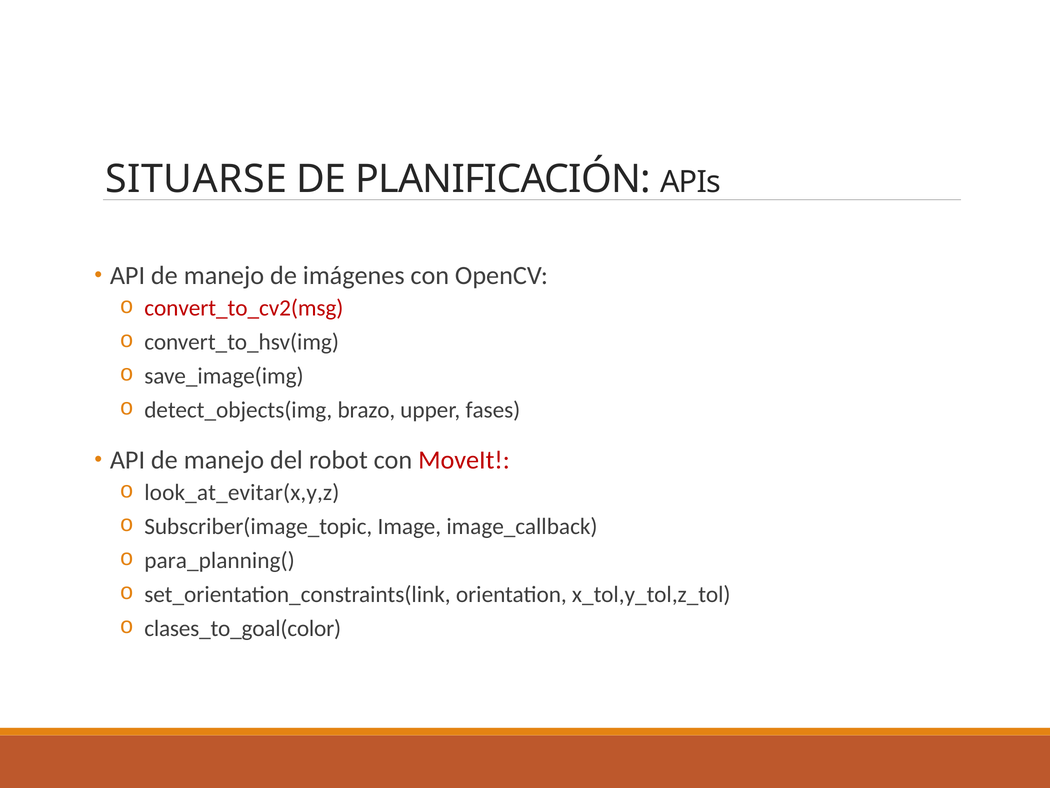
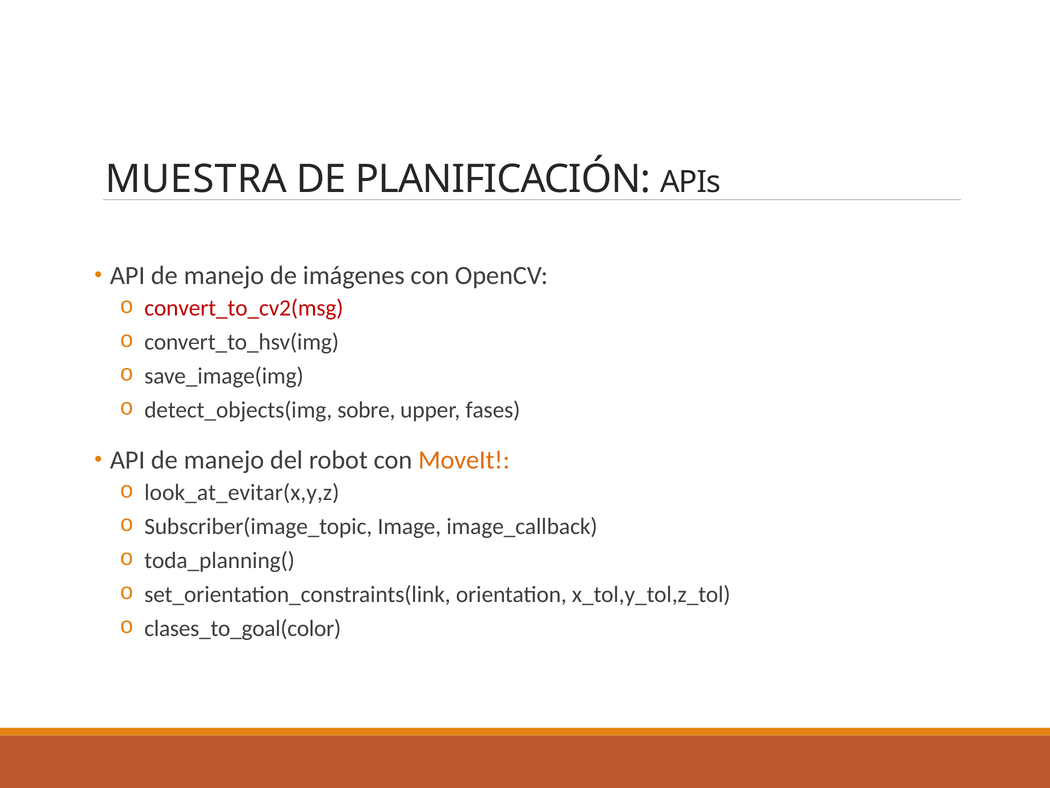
SITUARSE: SITUARSE -> MUESTRA
brazo: brazo -> sobre
MoveIt colour: red -> orange
para_planning(: para_planning( -> toda_planning(
